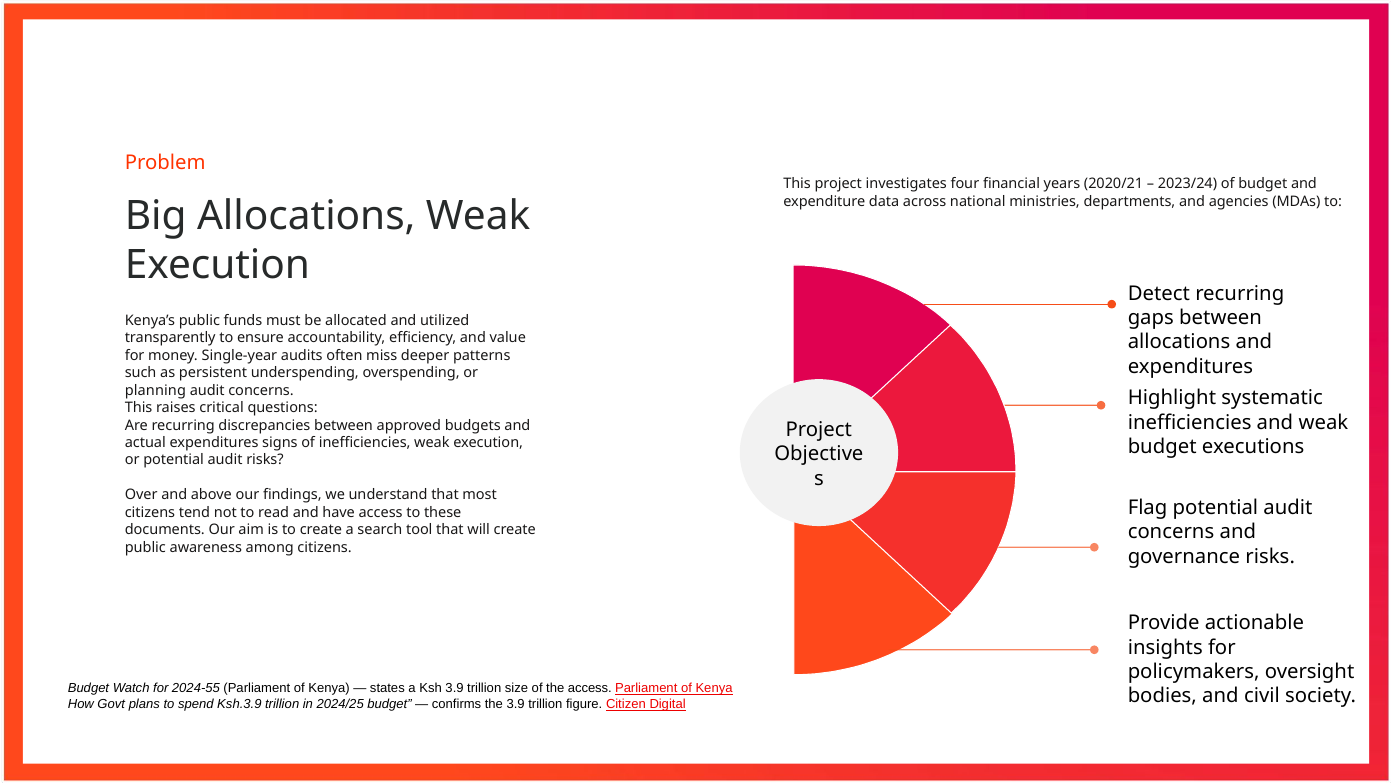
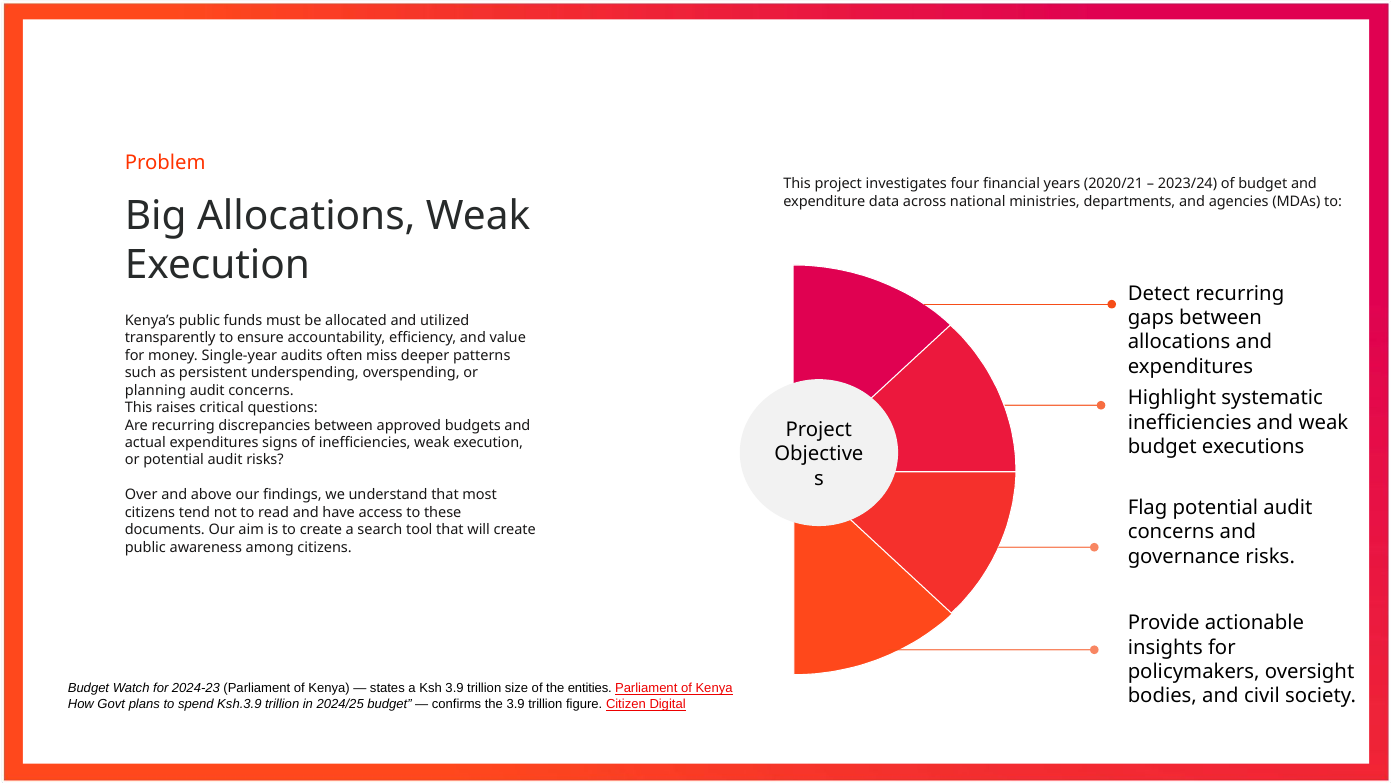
2024-55: 2024-55 -> 2024-23
the access: access -> entities
